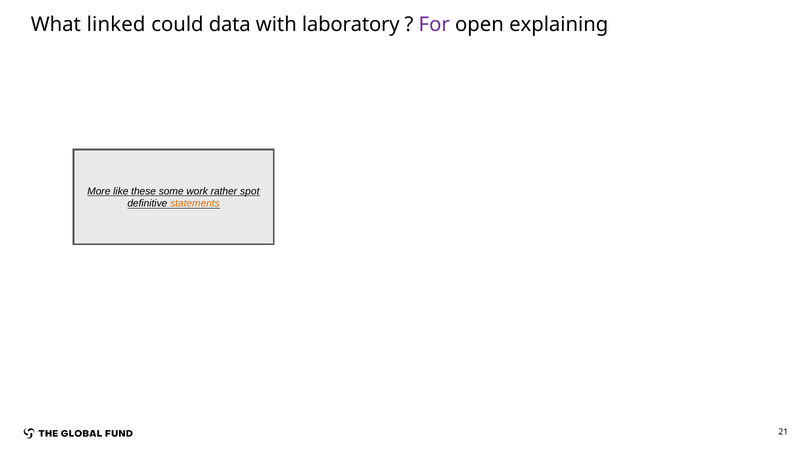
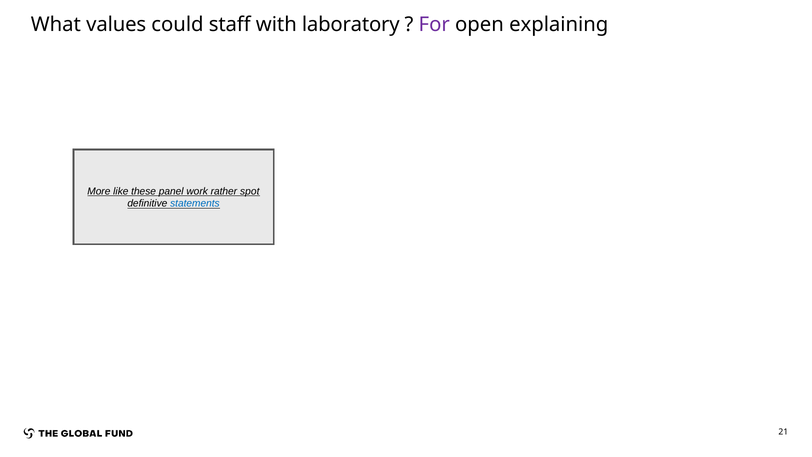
linked: linked -> values
data: data -> staff
some: some -> panel
statements colour: orange -> blue
